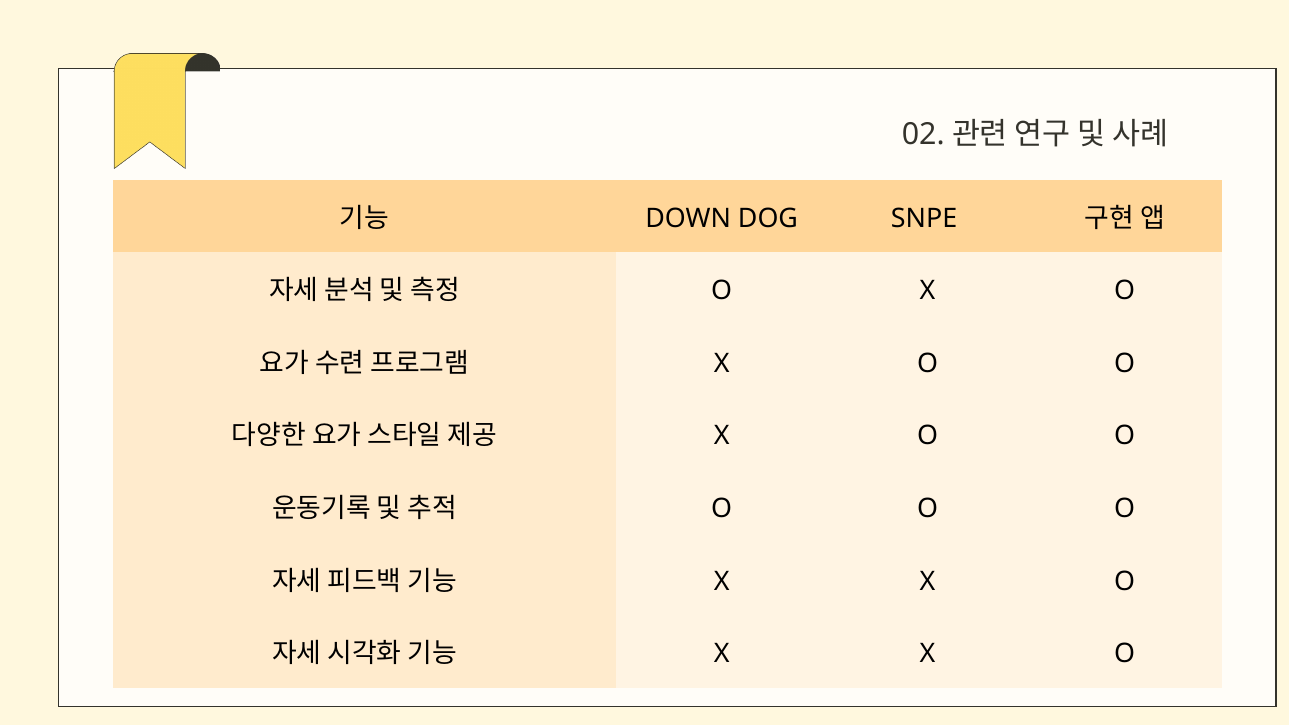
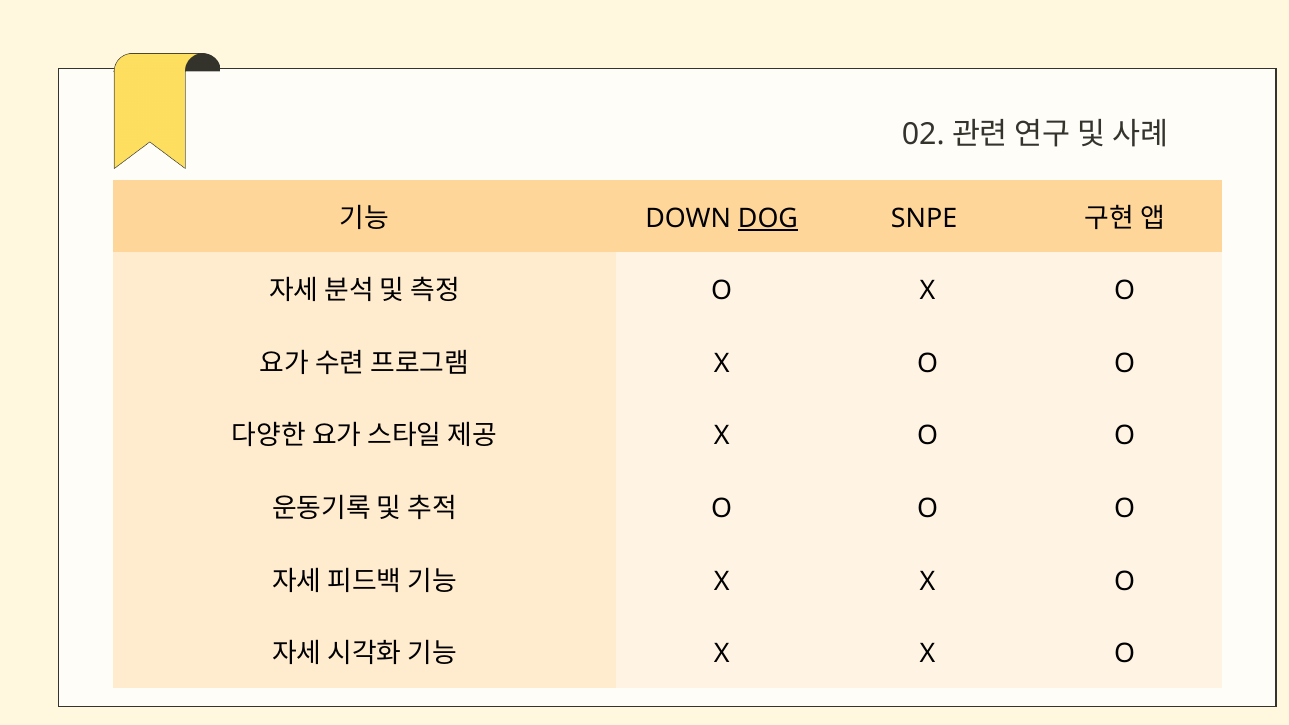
DOG underline: none -> present
